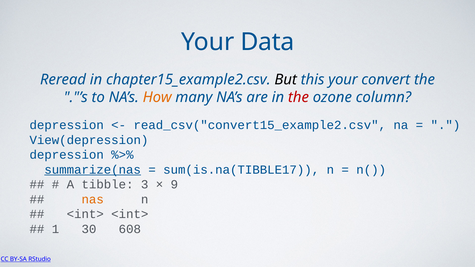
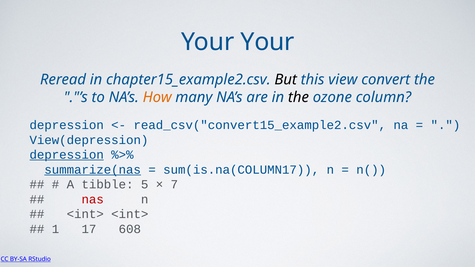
Your Data: Data -> Your
this your: your -> view
the at (298, 97) colour: red -> black
depression at (67, 155) underline: none -> present
sum(is.na(TIBBLE17: sum(is.na(TIBBLE17 -> sum(is.na(COLUMN17
3: 3 -> 5
9: 9 -> 7
nas colour: orange -> red
30: 30 -> 17
